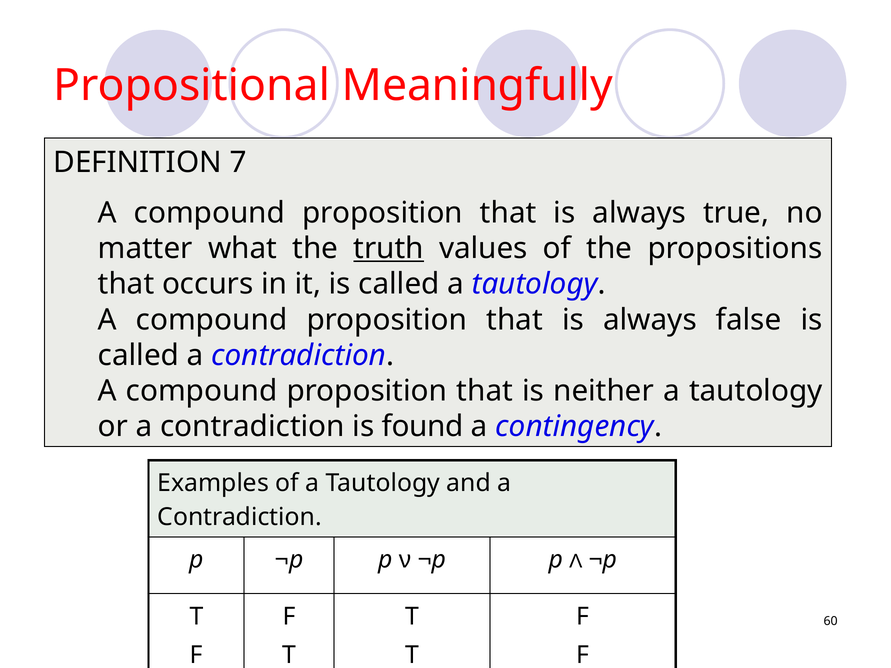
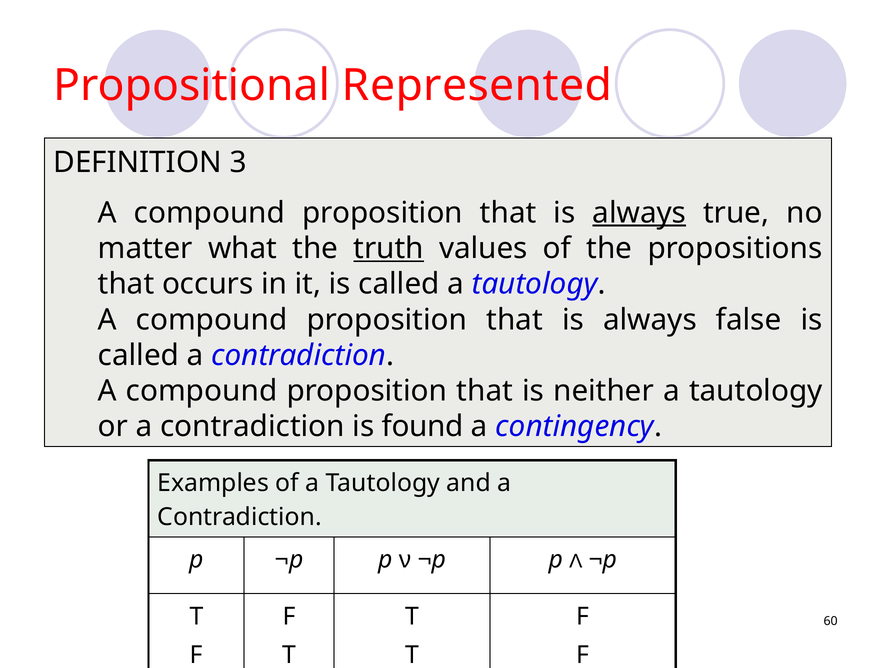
Meaningfully: Meaningfully -> Represented
7: 7 -> 3
always at (639, 213) underline: none -> present
